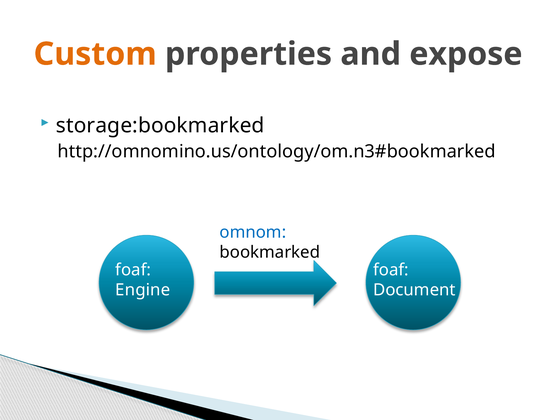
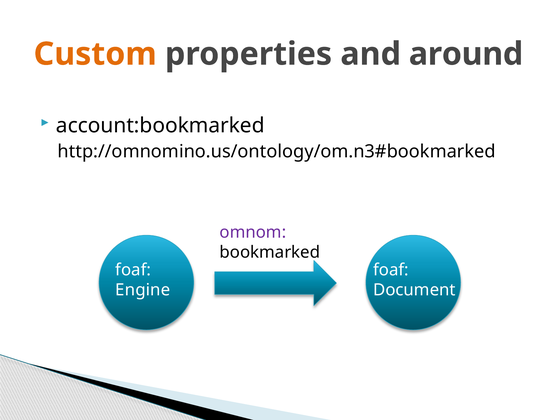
expose: expose -> around
storage:bookmarked: storage:bookmarked -> account:bookmarked
omnom colour: blue -> purple
